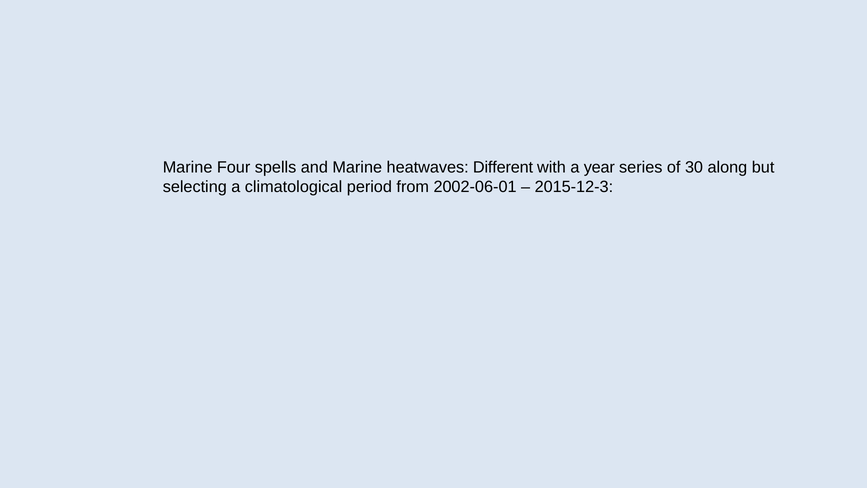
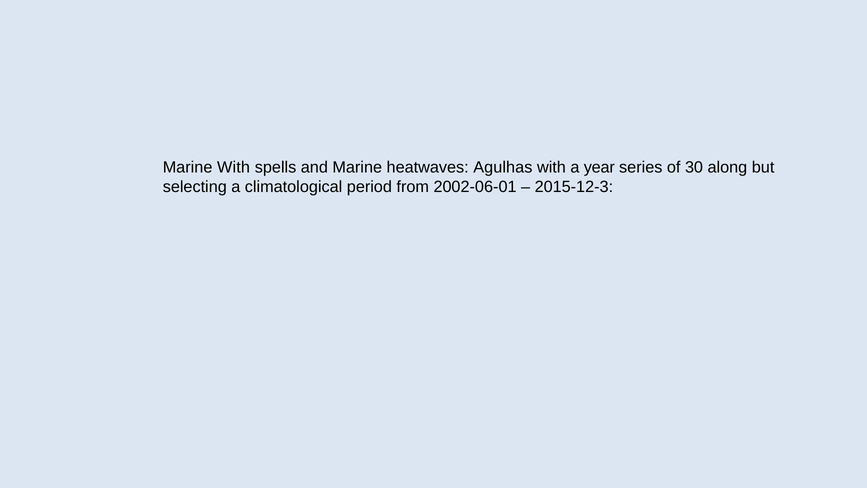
Marine Four: Four -> With
Different: Different -> Agulhas
